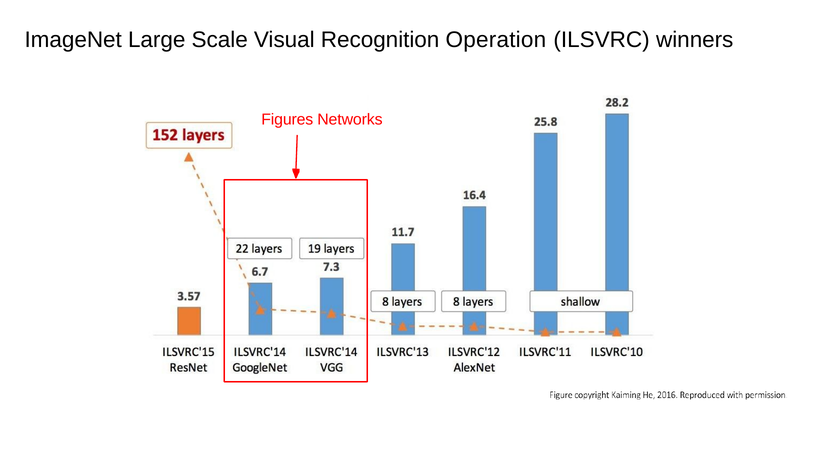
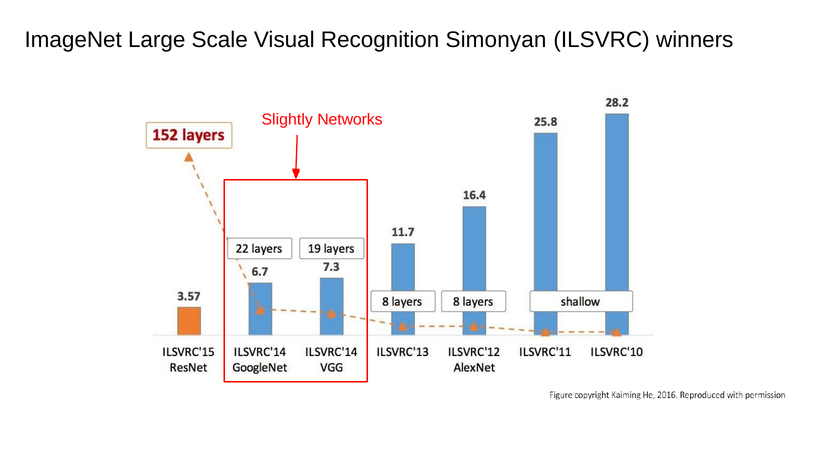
Operation: Operation -> Simonyan
Figures: Figures -> Slightly
